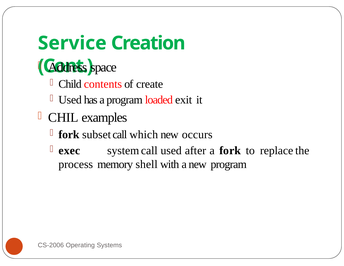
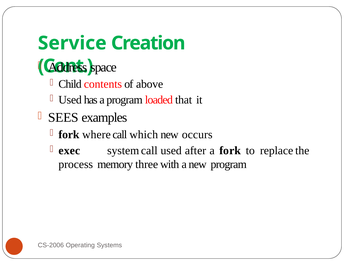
create: create -> above
exit: exit -> that
CHIL: CHIL -> SEES
subset: subset -> where
shell: shell -> three
